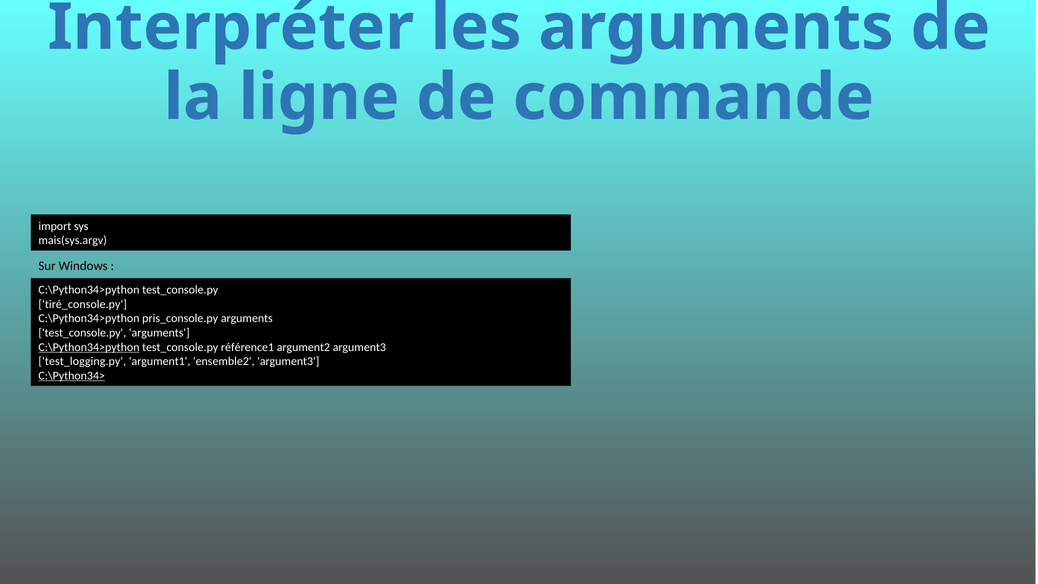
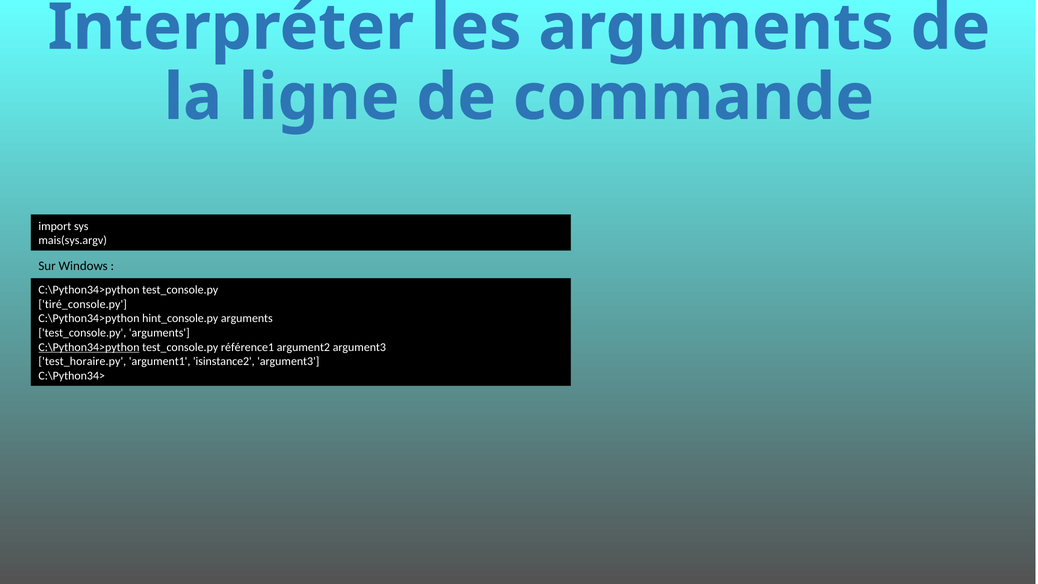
pris_console.py: pris_console.py -> hint_console.py
test_logging.py: test_logging.py -> test_horaire.py
ensemble2: ensemble2 -> isinstance2
C:\Python34> underline: present -> none
